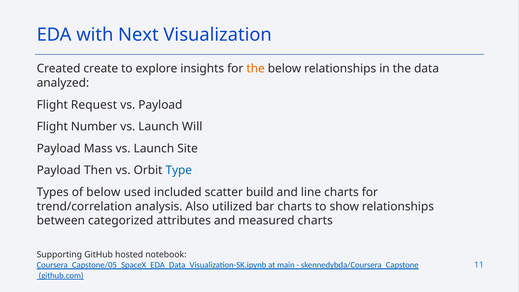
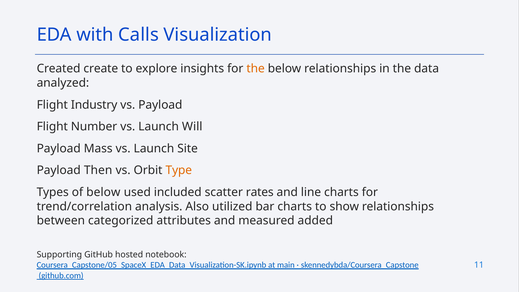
Next: Next -> Calls
Request: Request -> Industry
Type colour: blue -> orange
build: build -> rates
measured charts: charts -> added
